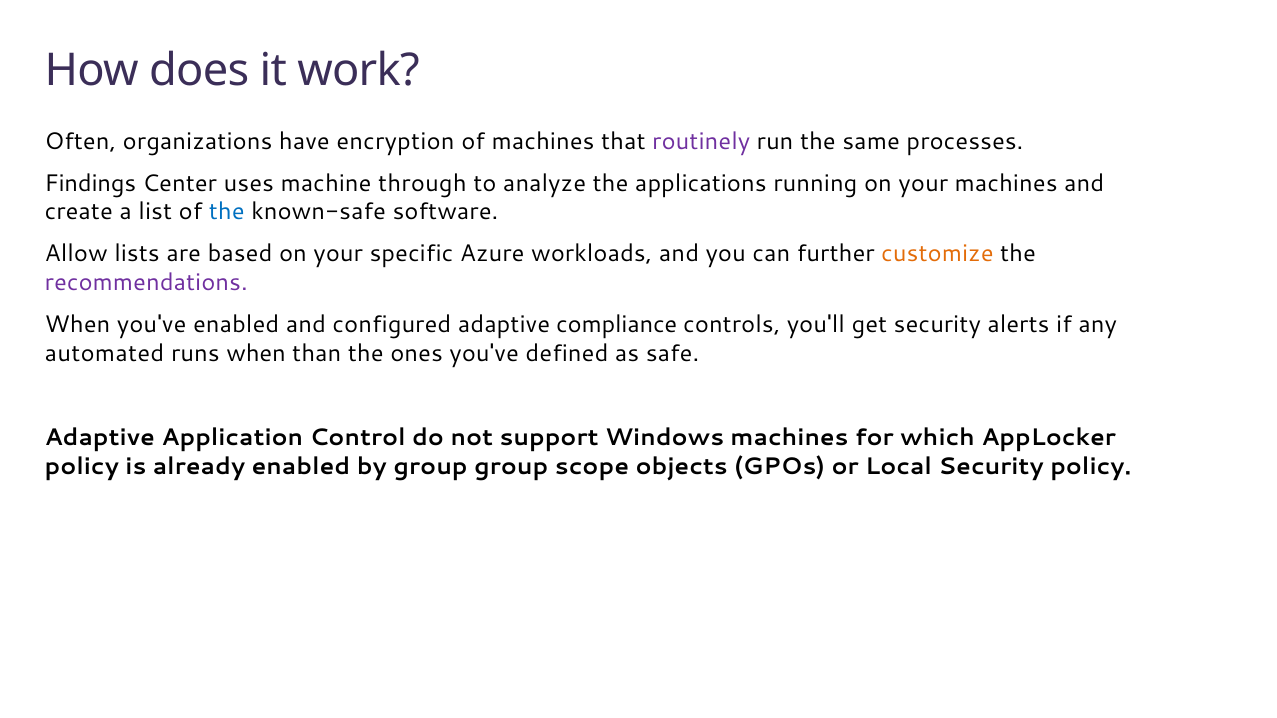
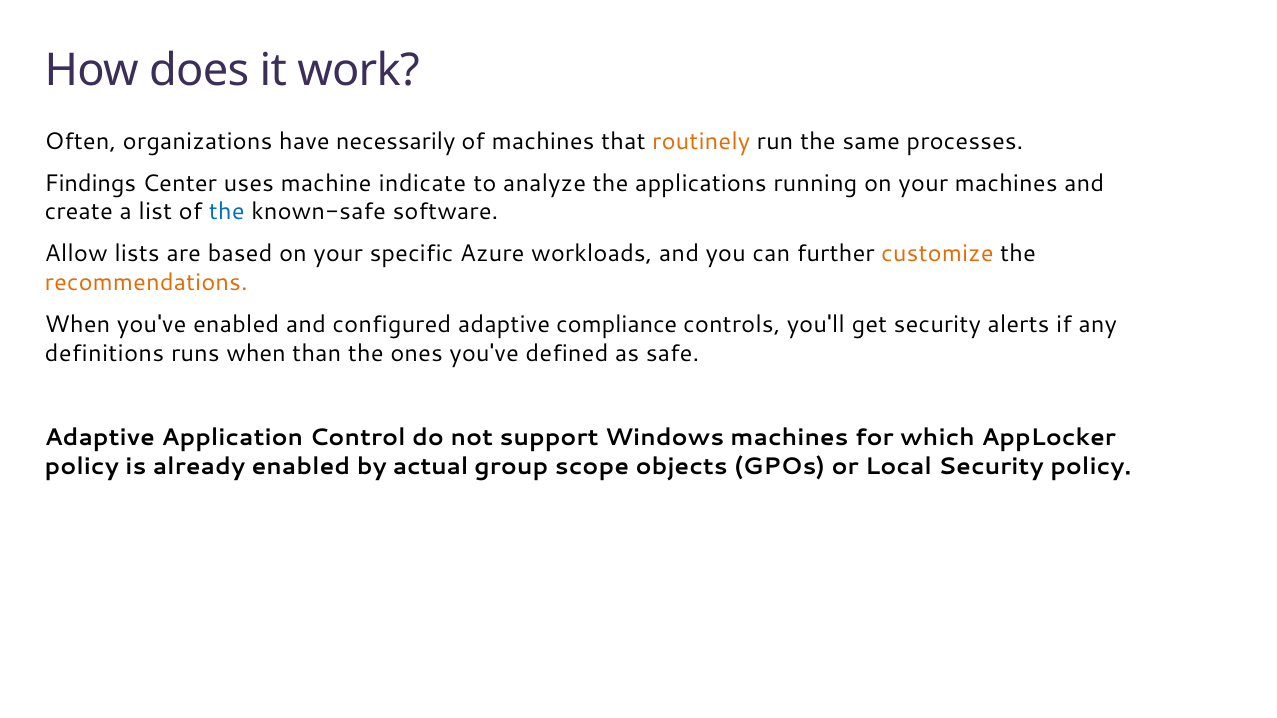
encryption: encryption -> necessarily
routinely colour: purple -> orange
through: through -> indicate
recommendations colour: purple -> orange
automated: automated -> definitions
by group: group -> actual
